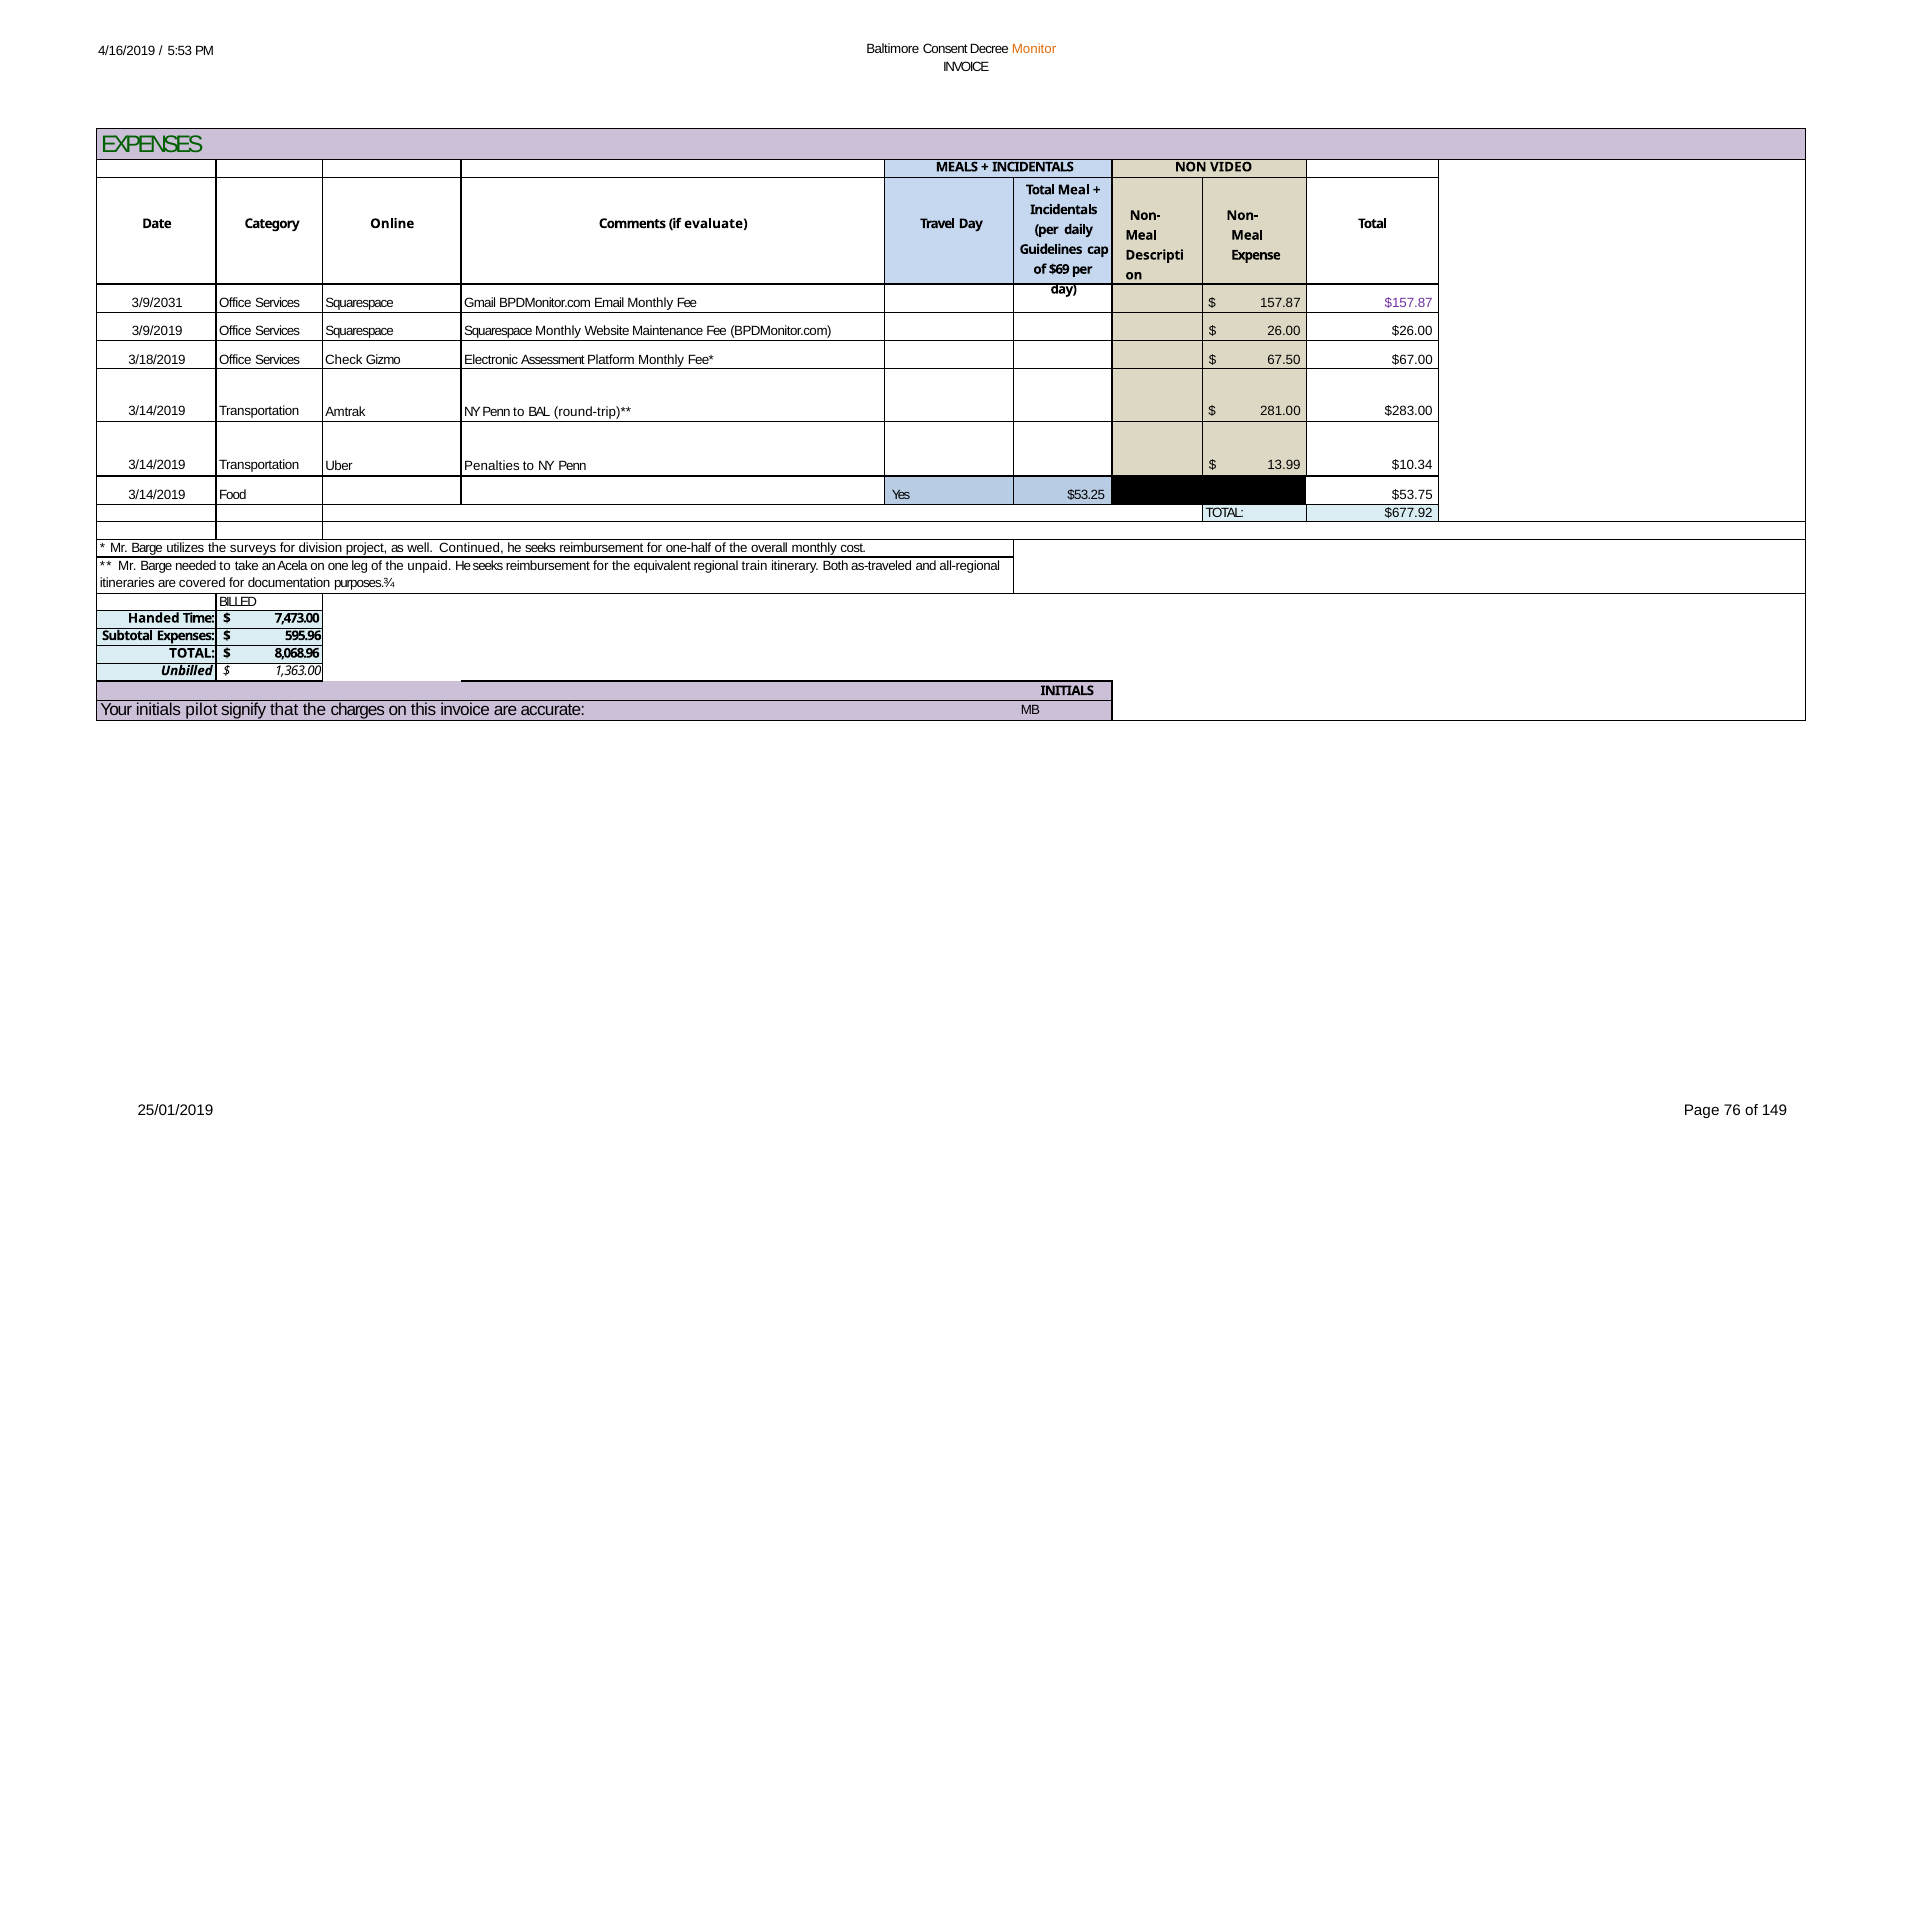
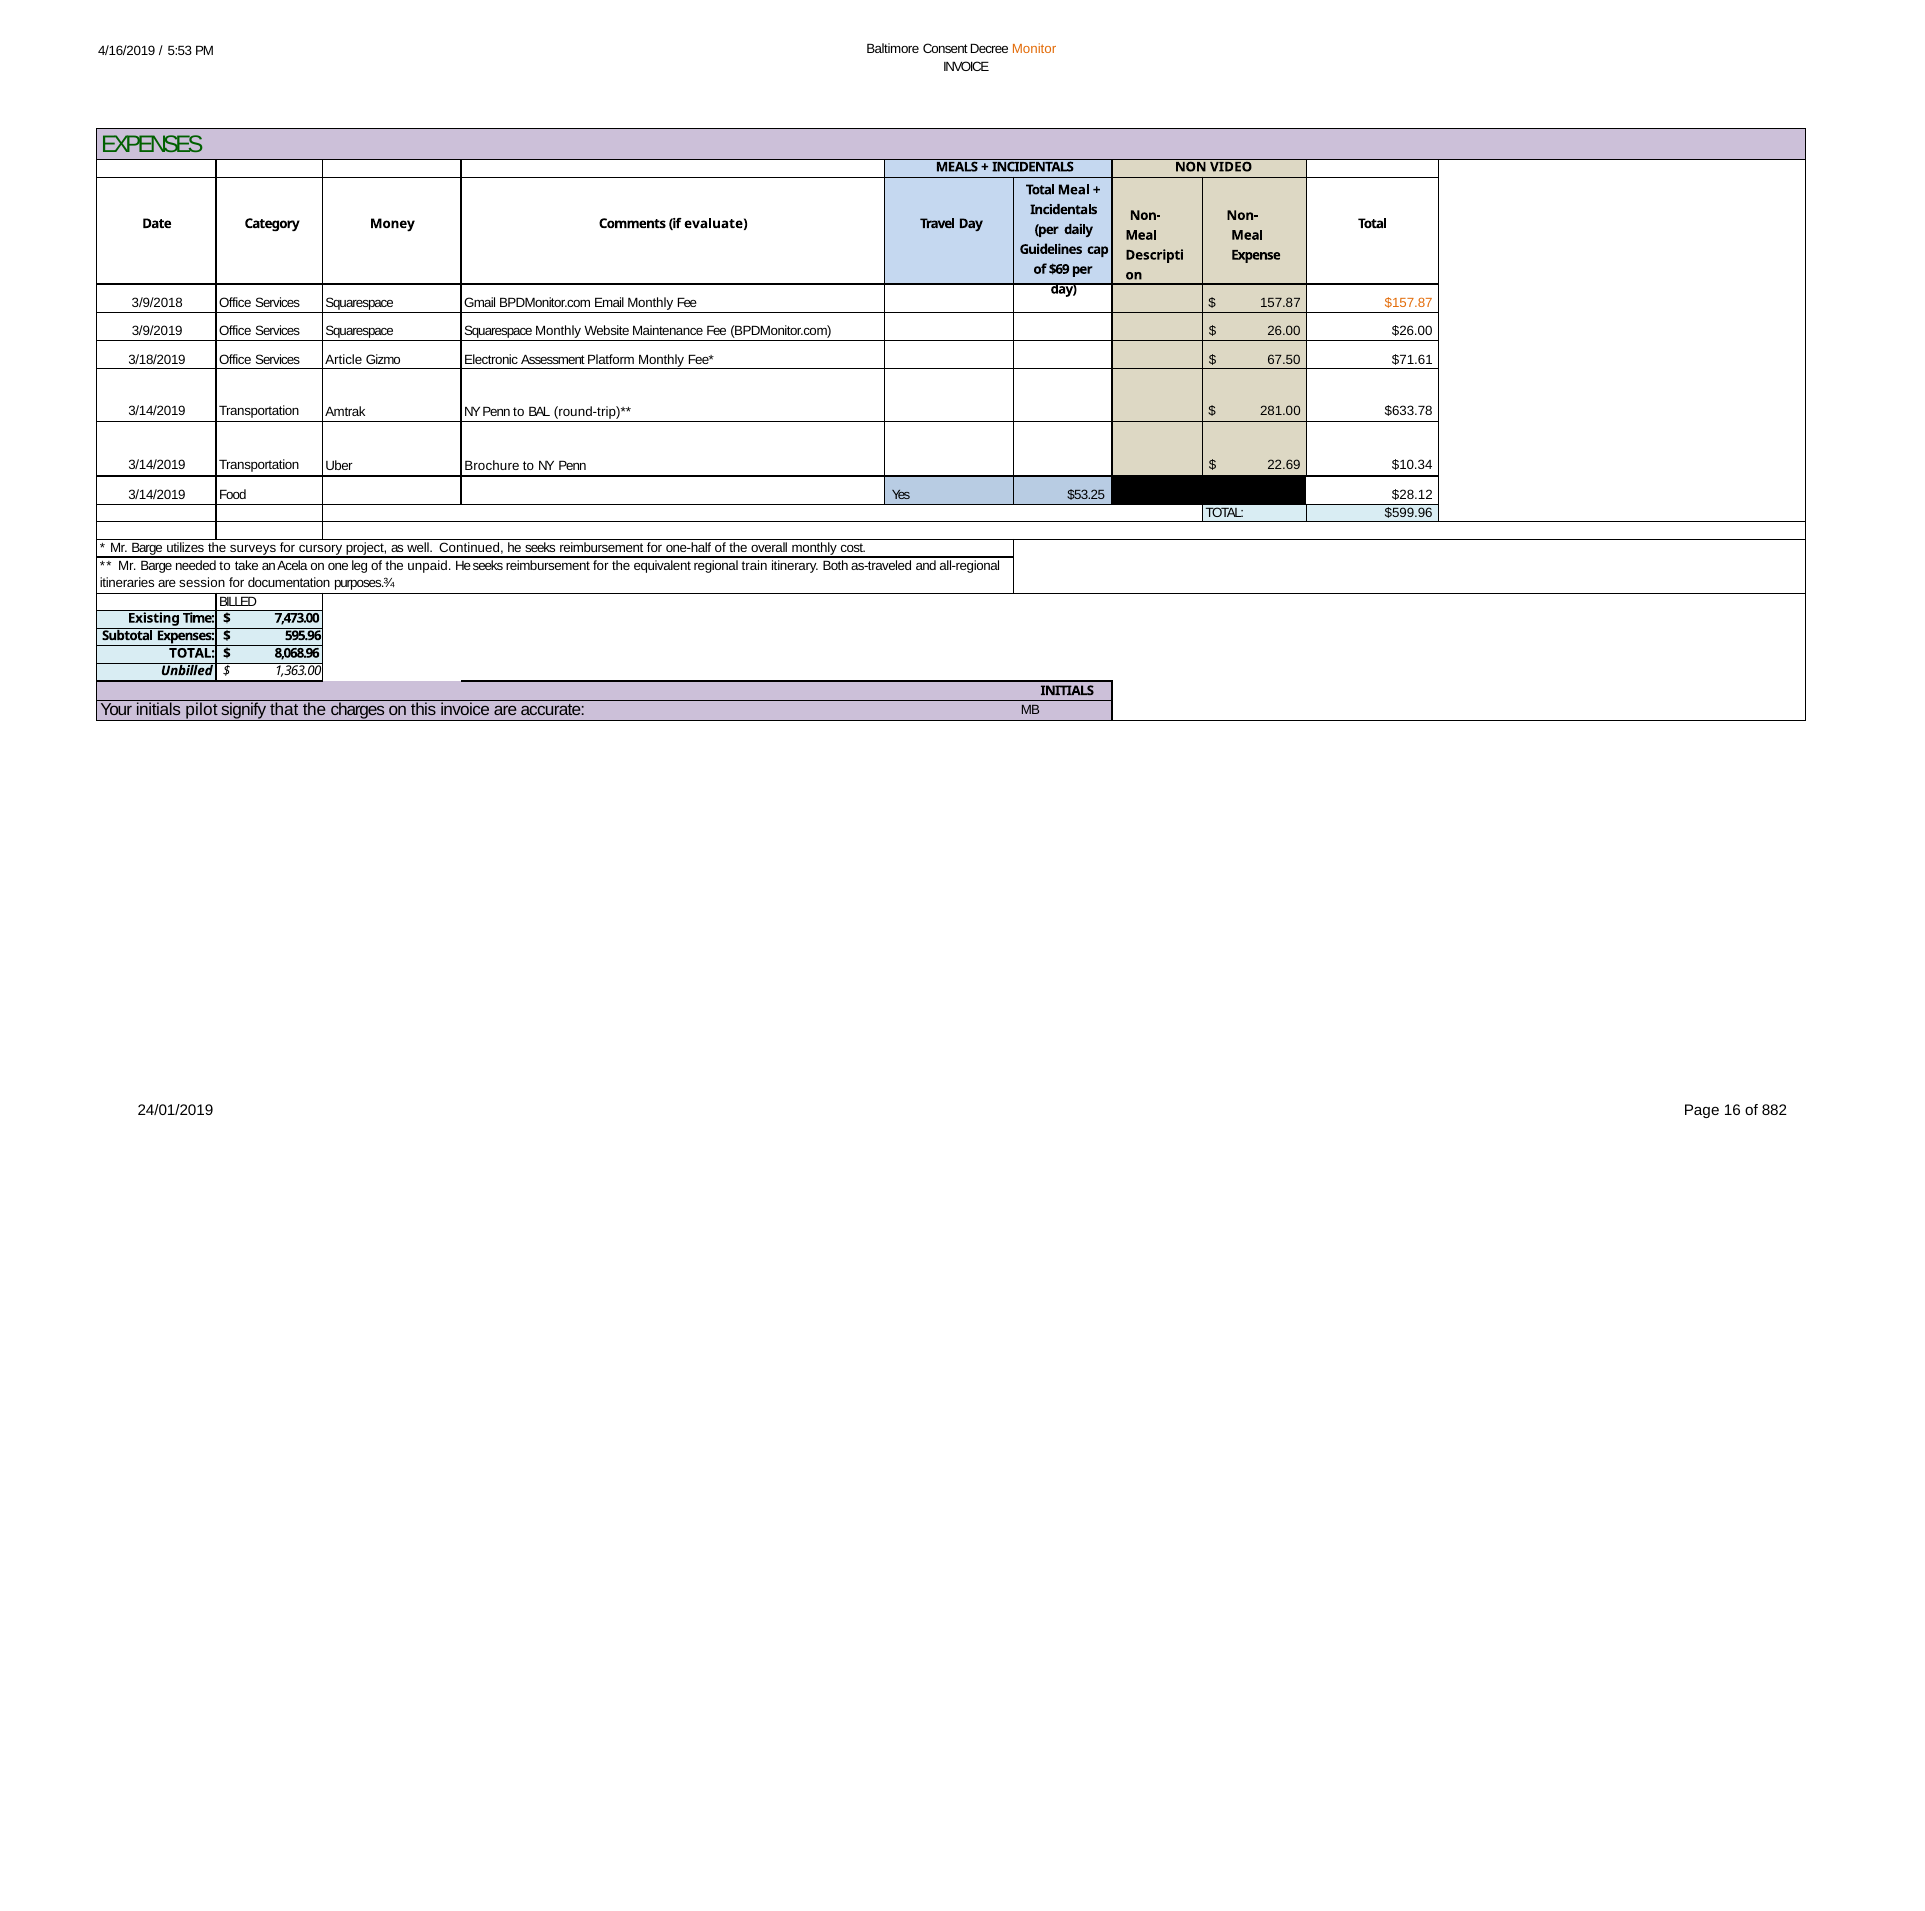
Online: Online -> Money
3/9/2031: 3/9/2031 -> 3/9/2018
$157.87 colour: purple -> orange
Check: Check -> Article
$67.00: $67.00 -> $71.61
$283.00: $283.00 -> $633.78
Penalties: Penalties -> Brochure
13.99: 13.99 -> 22.69
$53.75: $53.75 -> $28.12
$677.92: $677.92 -> $599.96
division: division -> cursory
covered: covered -> session
Handed: Handed -> Existing
25/01/2019: 25/01/2019 -> 24/01/2019
76: 76 -> 16
149: 149 -> 882
